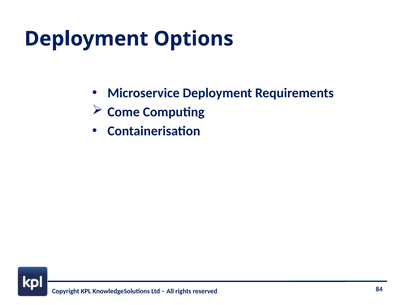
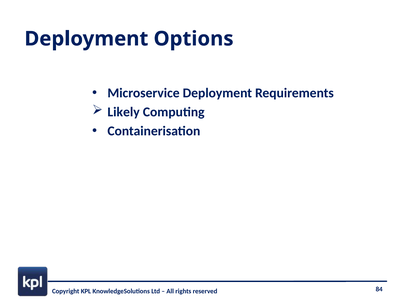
Come: Come -> Likely
